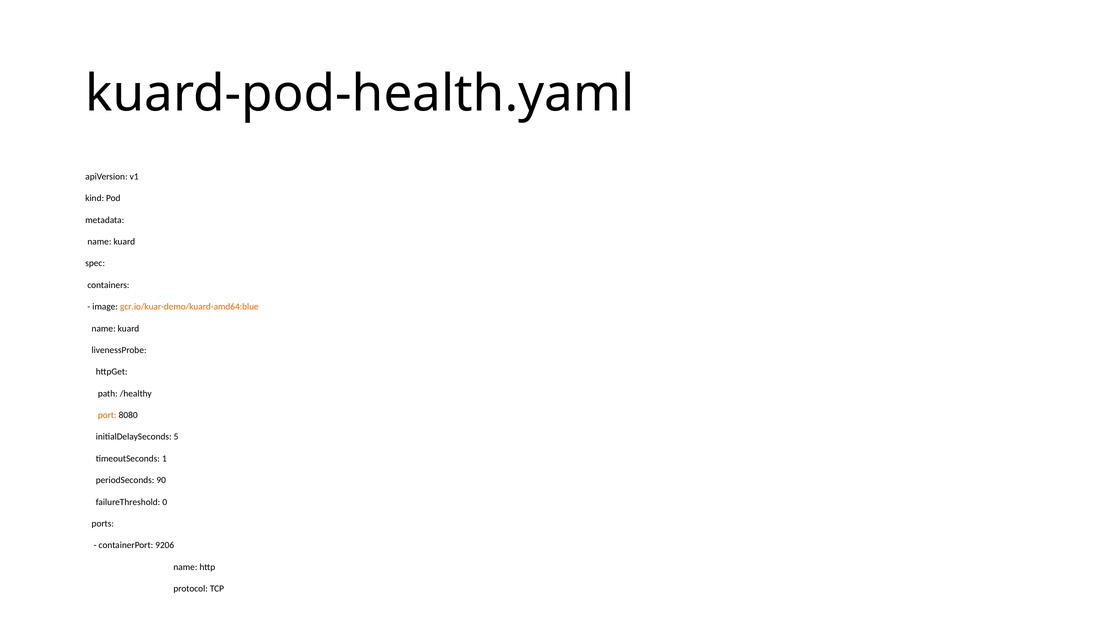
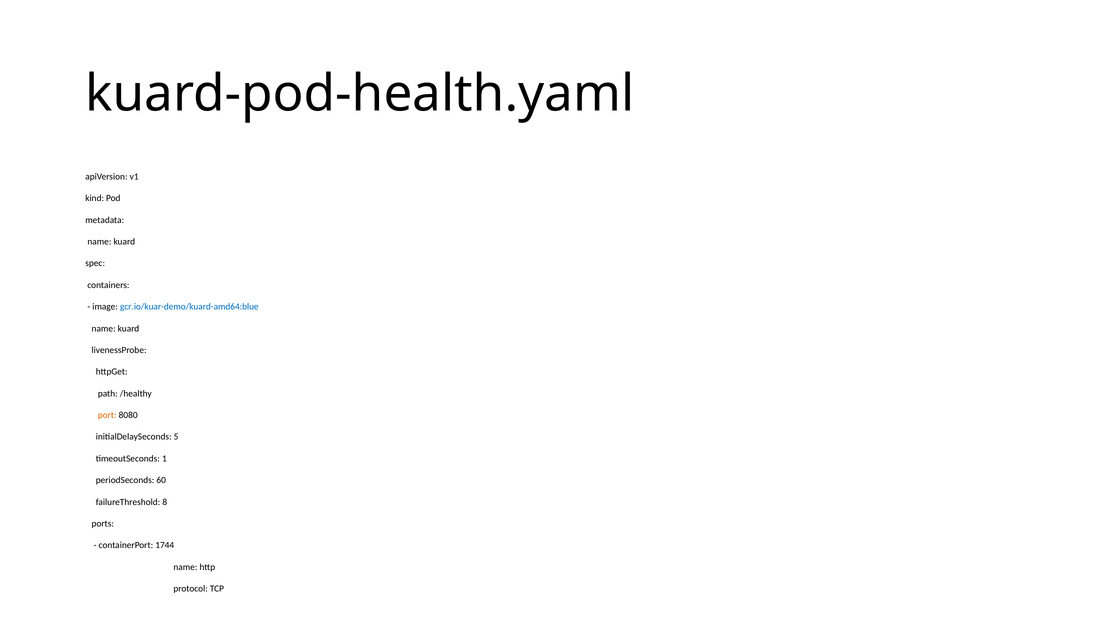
gcr.io/kuar-demo/kuard-amd64:blue colour: orange -> blue
90: 90 -> 60
0: 0 -> 8
9206: 9206 -> 1744
